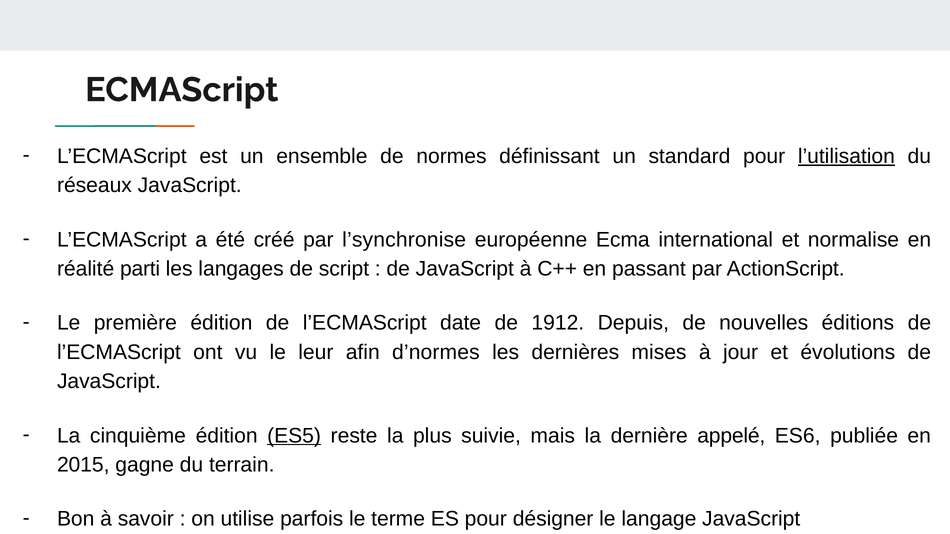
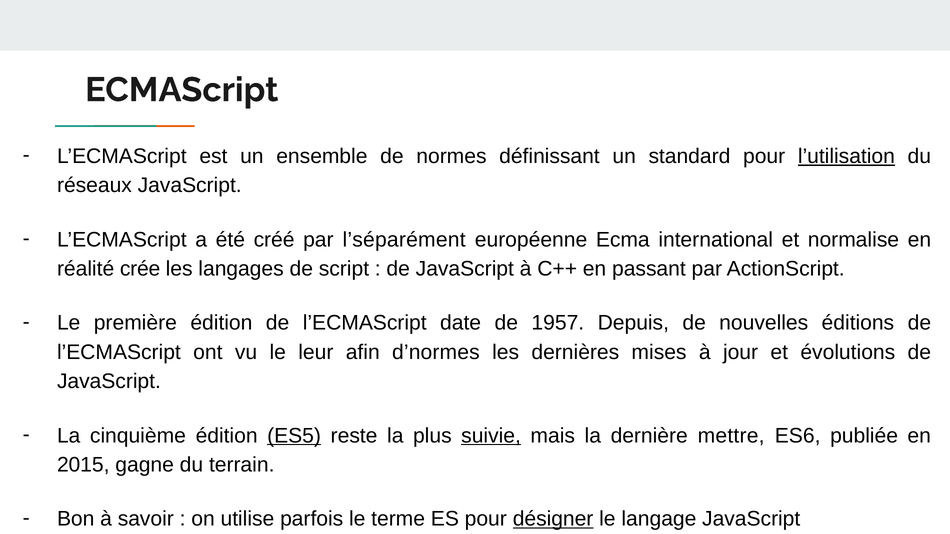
l’synchronise: l’synchronise -> l’séparément
parti: parti -> crée
1912: 1912 -> 1957
suivie underline: none -> present
appelé: appelé -> mettre
désigner underline: none -> present
